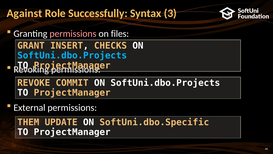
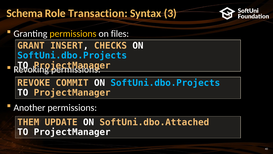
Against: Against -> Schema
Successfully: Successfully -> Transaction
permissions at (73, 34) colour: pink -> yellow
SoftUni.dbo.Projects at (165, 83) colour: white -> light blue
External: External -> Another
SoftUni.dbo.Specific: SoftUni.dbo.Specific -> SoftUni.dbo.Attached
